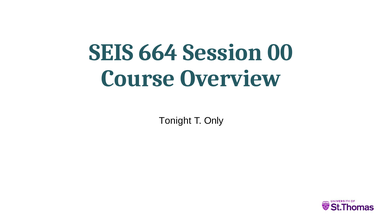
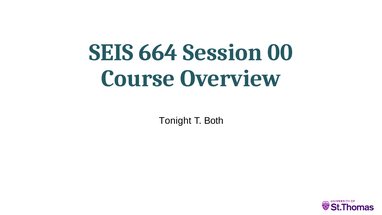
Only: Only -> Both
